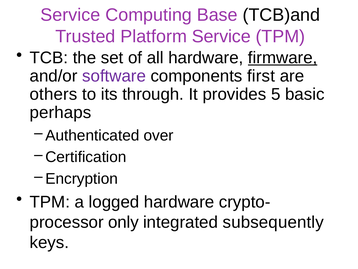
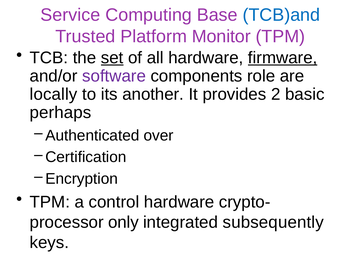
TCB)and colour: black -> blue
Platform Service: Service -> Monitor
set underline: none -> present
first: first -> role
others: others -> locally
through: through -> another
5: 5 -> 2
logged: logged -> control
